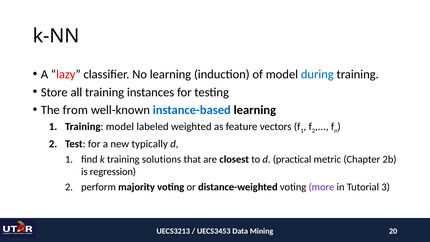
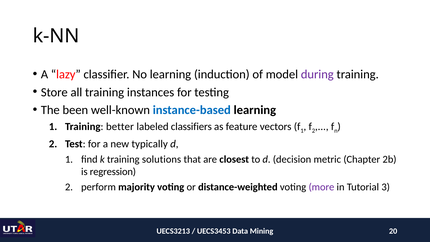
during colour: blue -> purple
from: from -> been
Training model: model -> better
weighted: weighted -> classifiers
practical: practical -> decision
